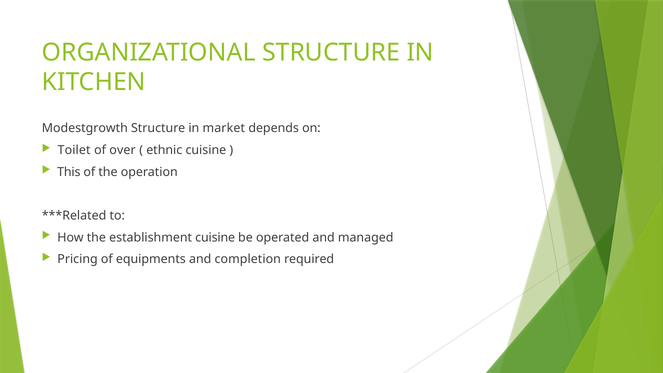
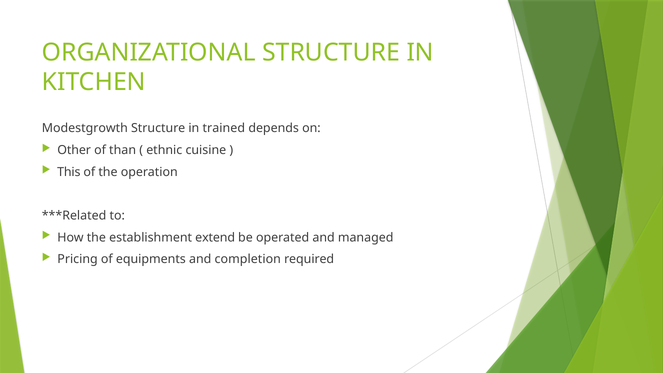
market: market -> trained
Toilet: Toilet -> Other
over: over -> than
establishment cuisine: cuisine -> extend
